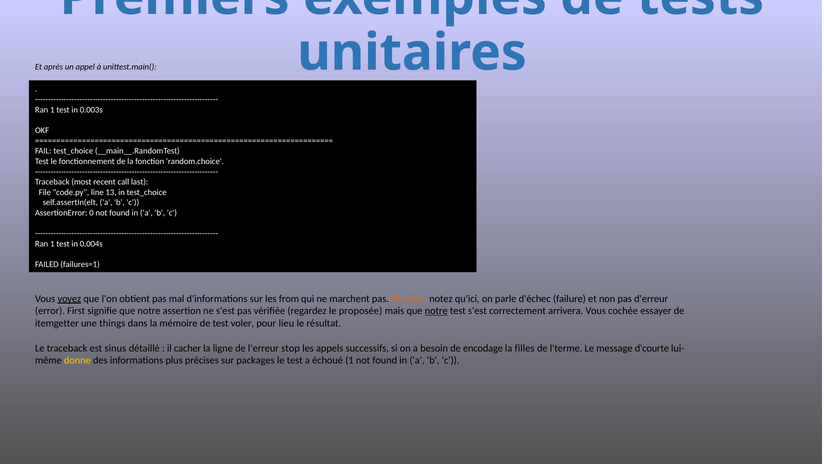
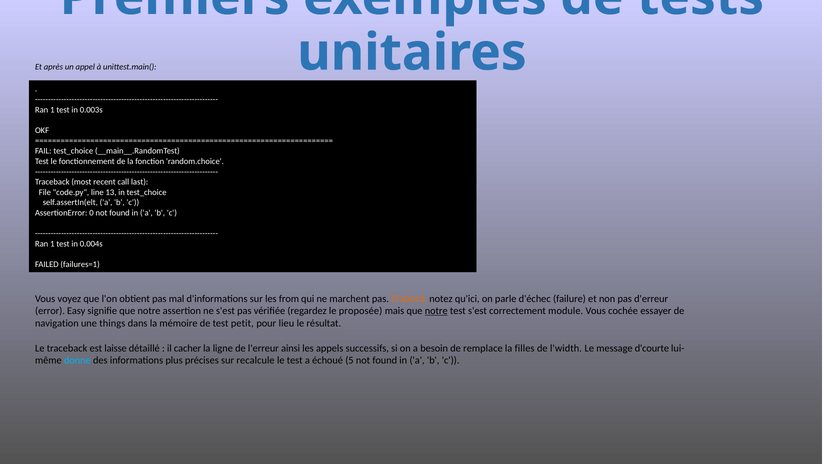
voyez underline: present -> none
First: First -> Easy
arrivera: arrivera -> module
itemgetter: itemgetter -> navigation
voler: voler -> petit
sinus: sinus -> laisse
stop: stop -> ainsi
encodage: encodage -> remplace
l'terme: l'terme -> l'width
donne colour: yellow -> light blue
packages: packages -> recalcule
échoué 1: 1 -> 5
